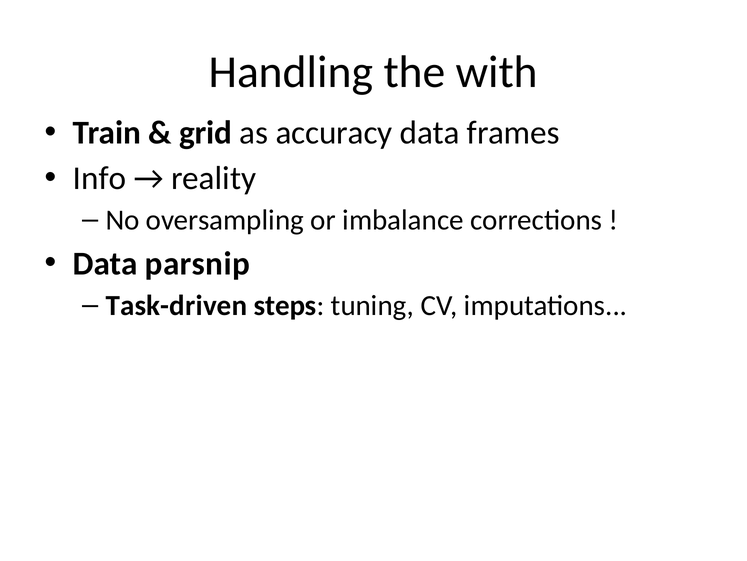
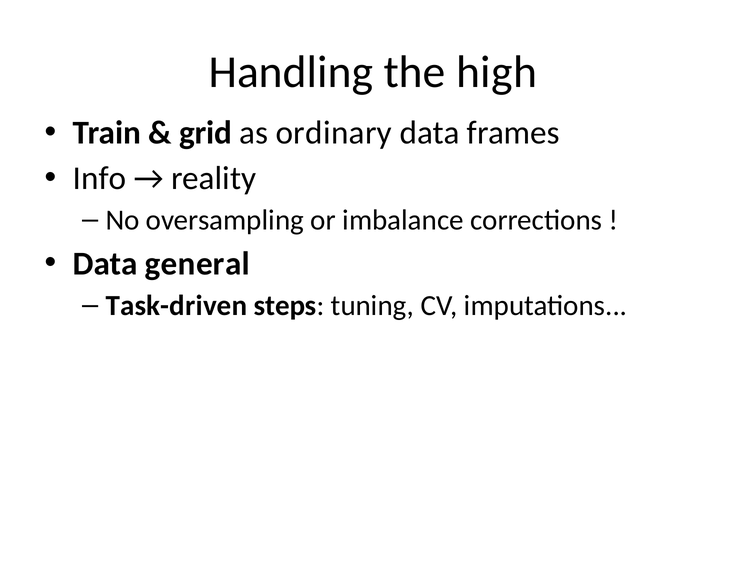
with: with -> high
accuracy: accuracy -> ordinary
parsnip: parsnip -> general
